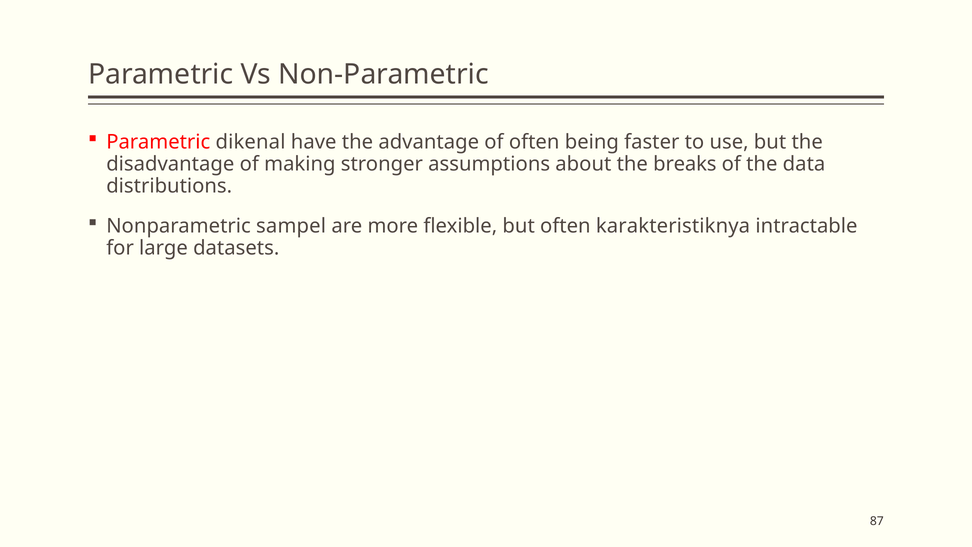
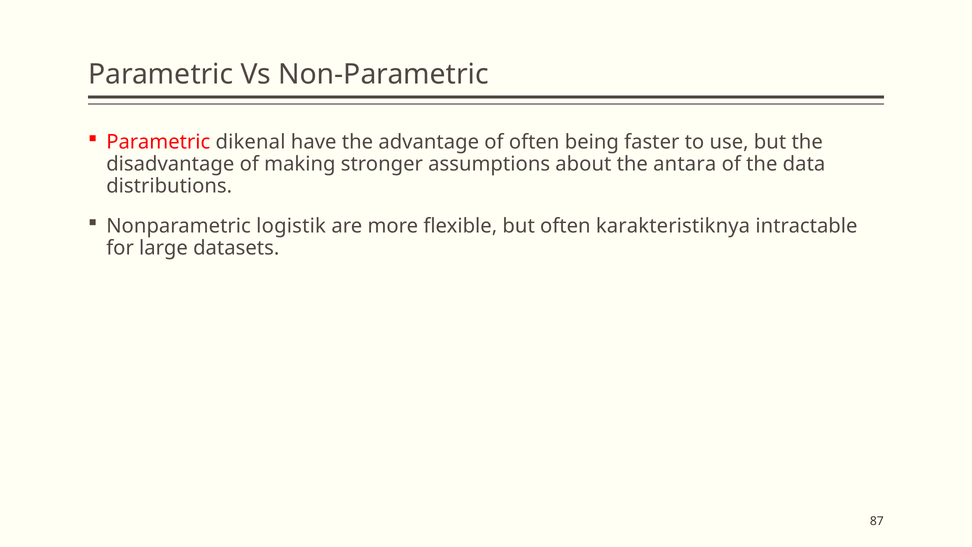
breaks: breaks -> antara
sampel: sampel -> logistik
